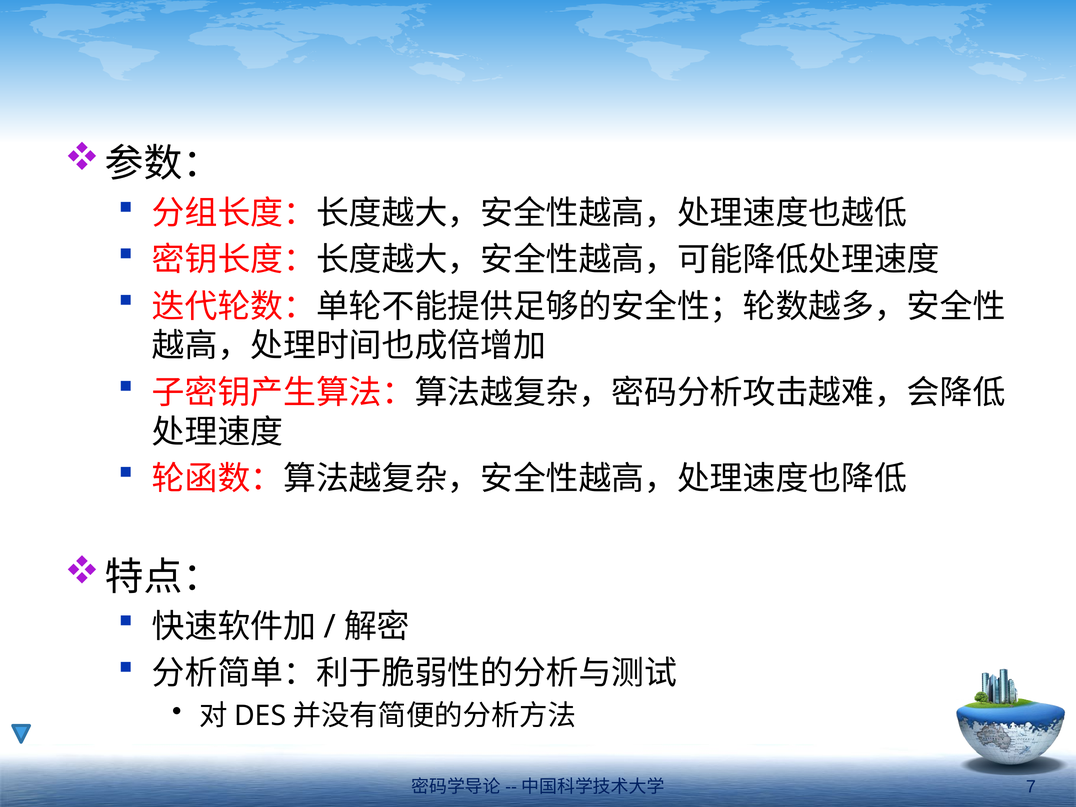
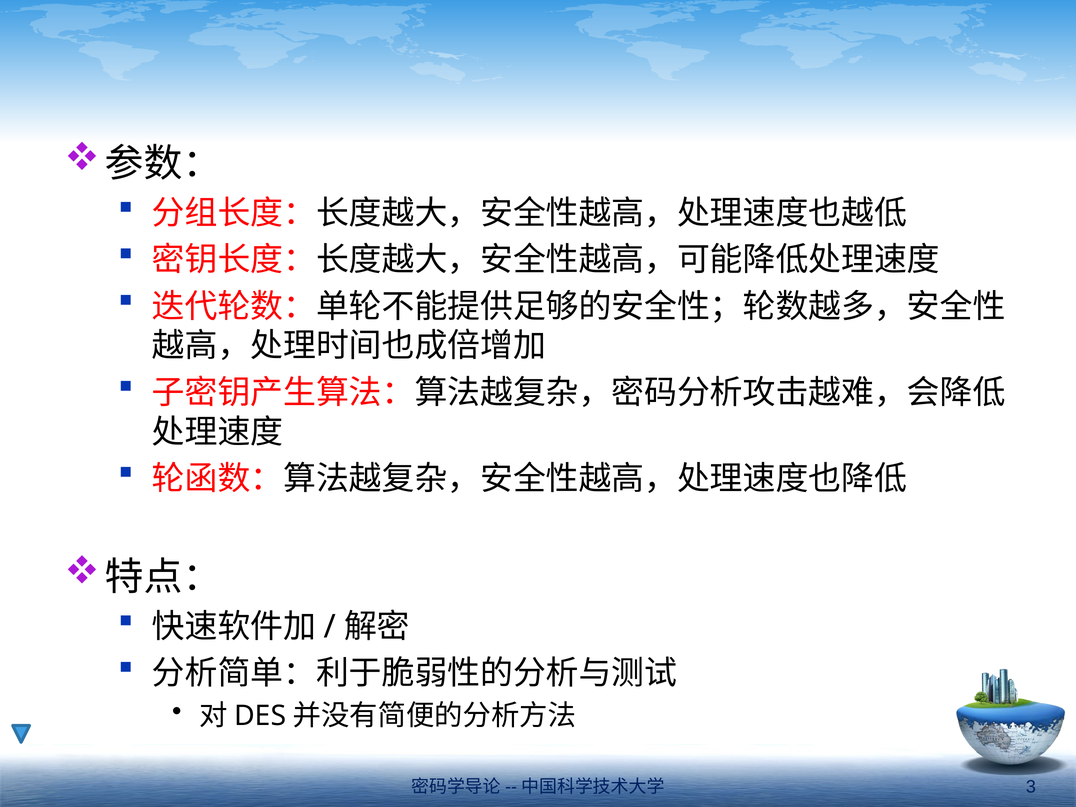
7: 7 -> 3
